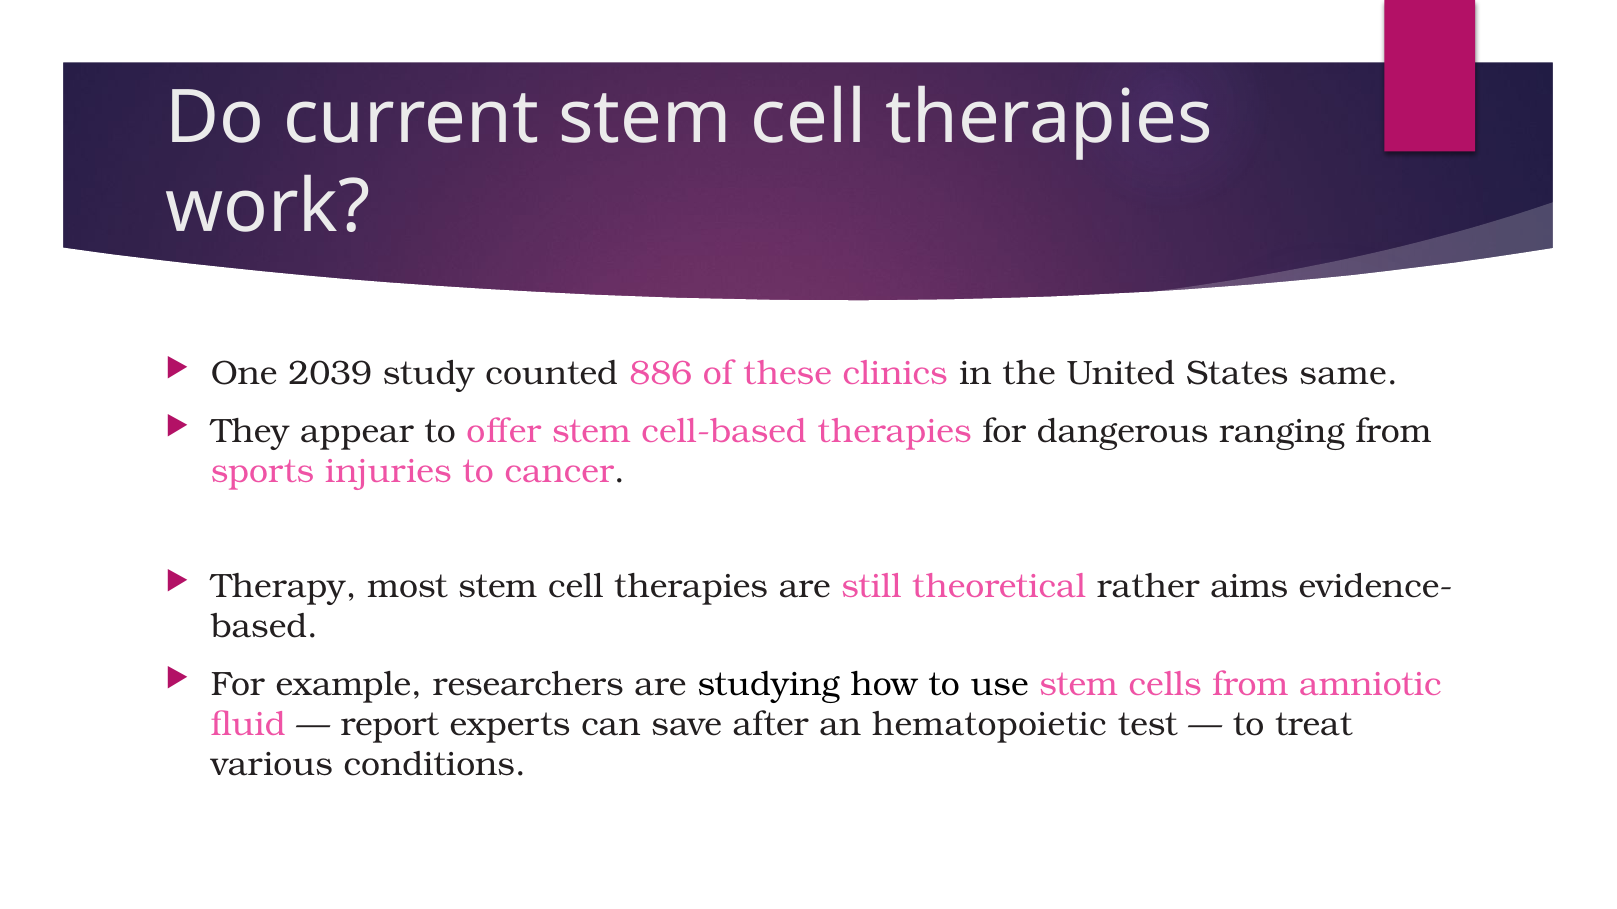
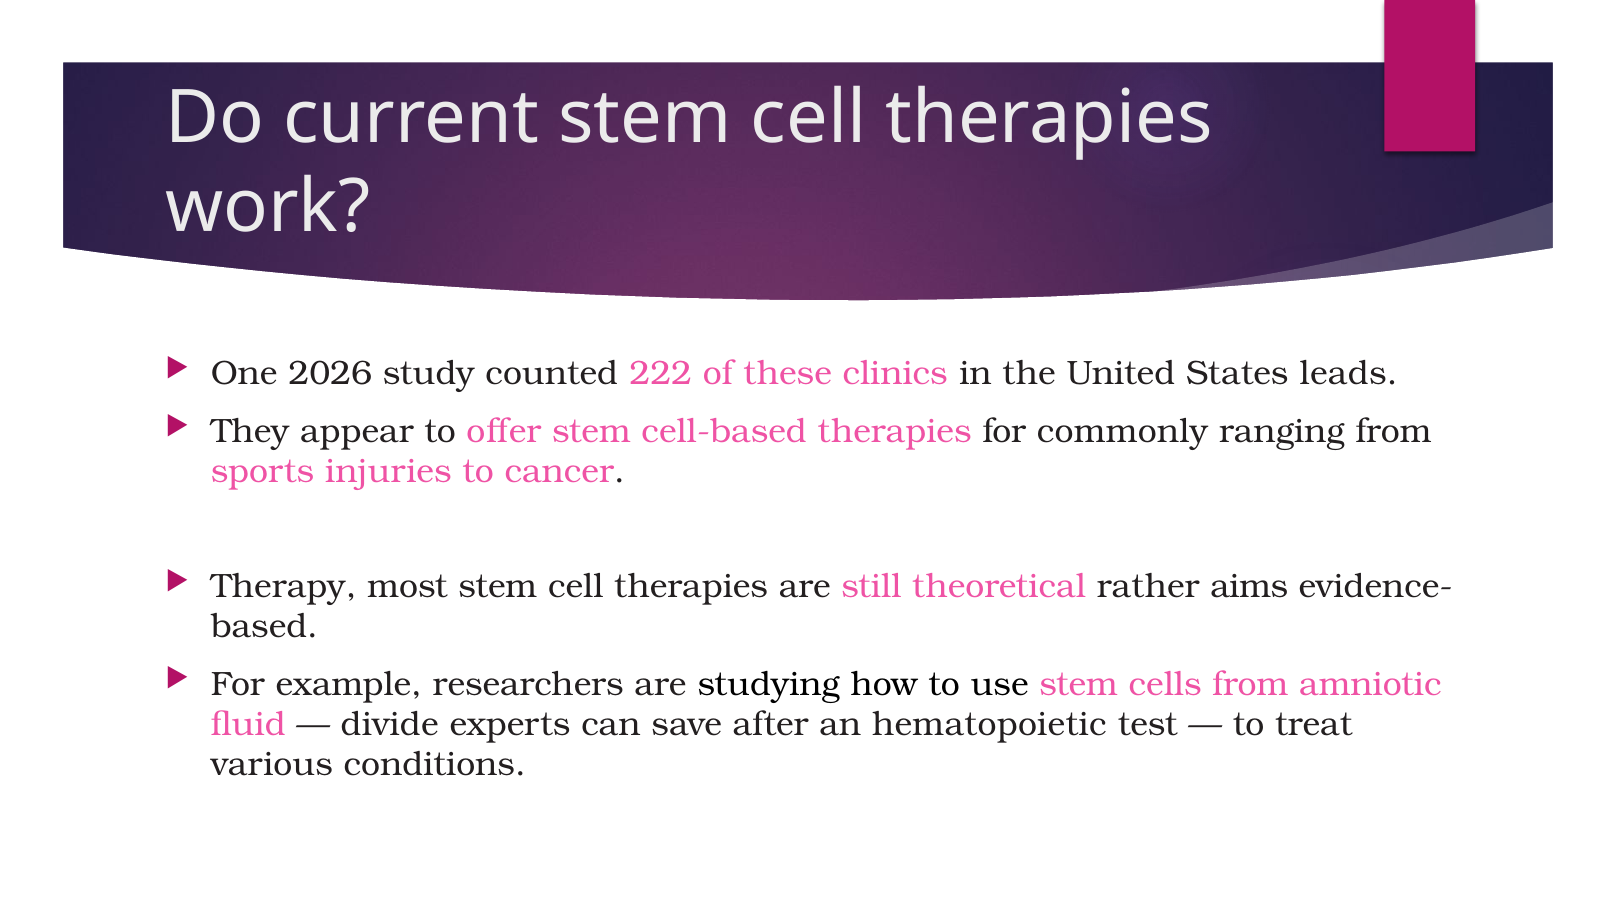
2039: 2039 -> 2026
886: 886 -> 222
same: same -> leads
dangerous: dangerous -> commonly
report: report -> divide
